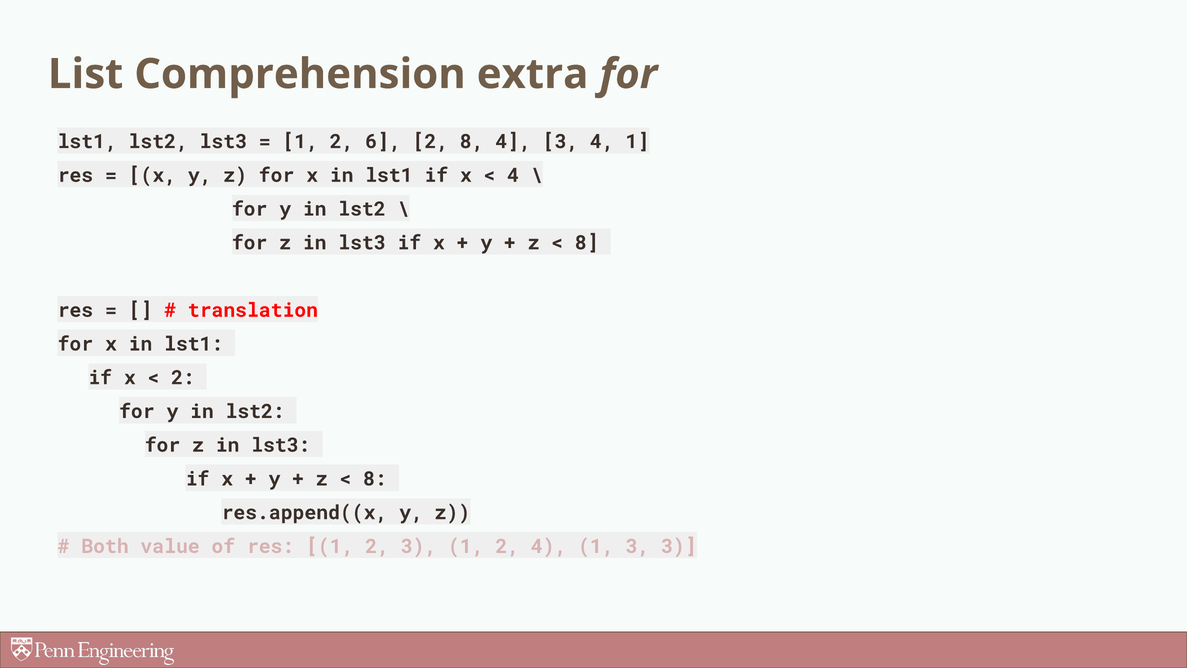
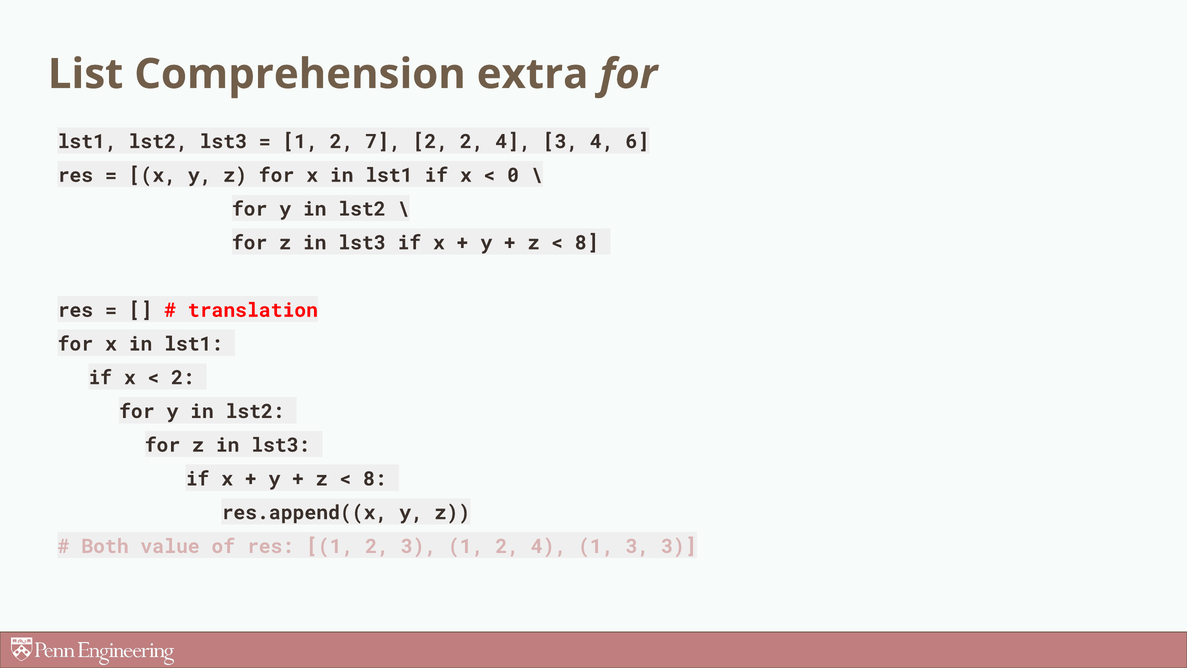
6: 6 -> 7
2 8: 8 -> 2
3 4 1: 1 -> 6
4 at (513, 175): 4 -> 0
